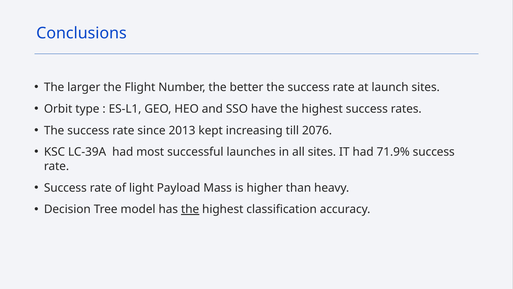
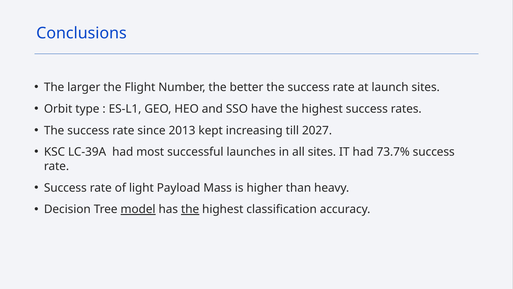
2076: 2076 -> 2027
71.9%: 71.9% -> 73.7%
model underline: none -> present
